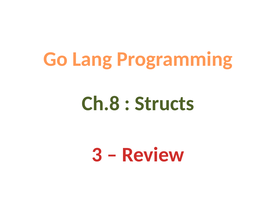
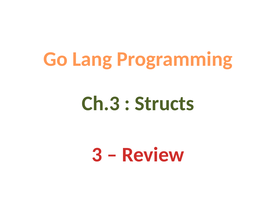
Ch.8: Ch.8 -> Ch.3
